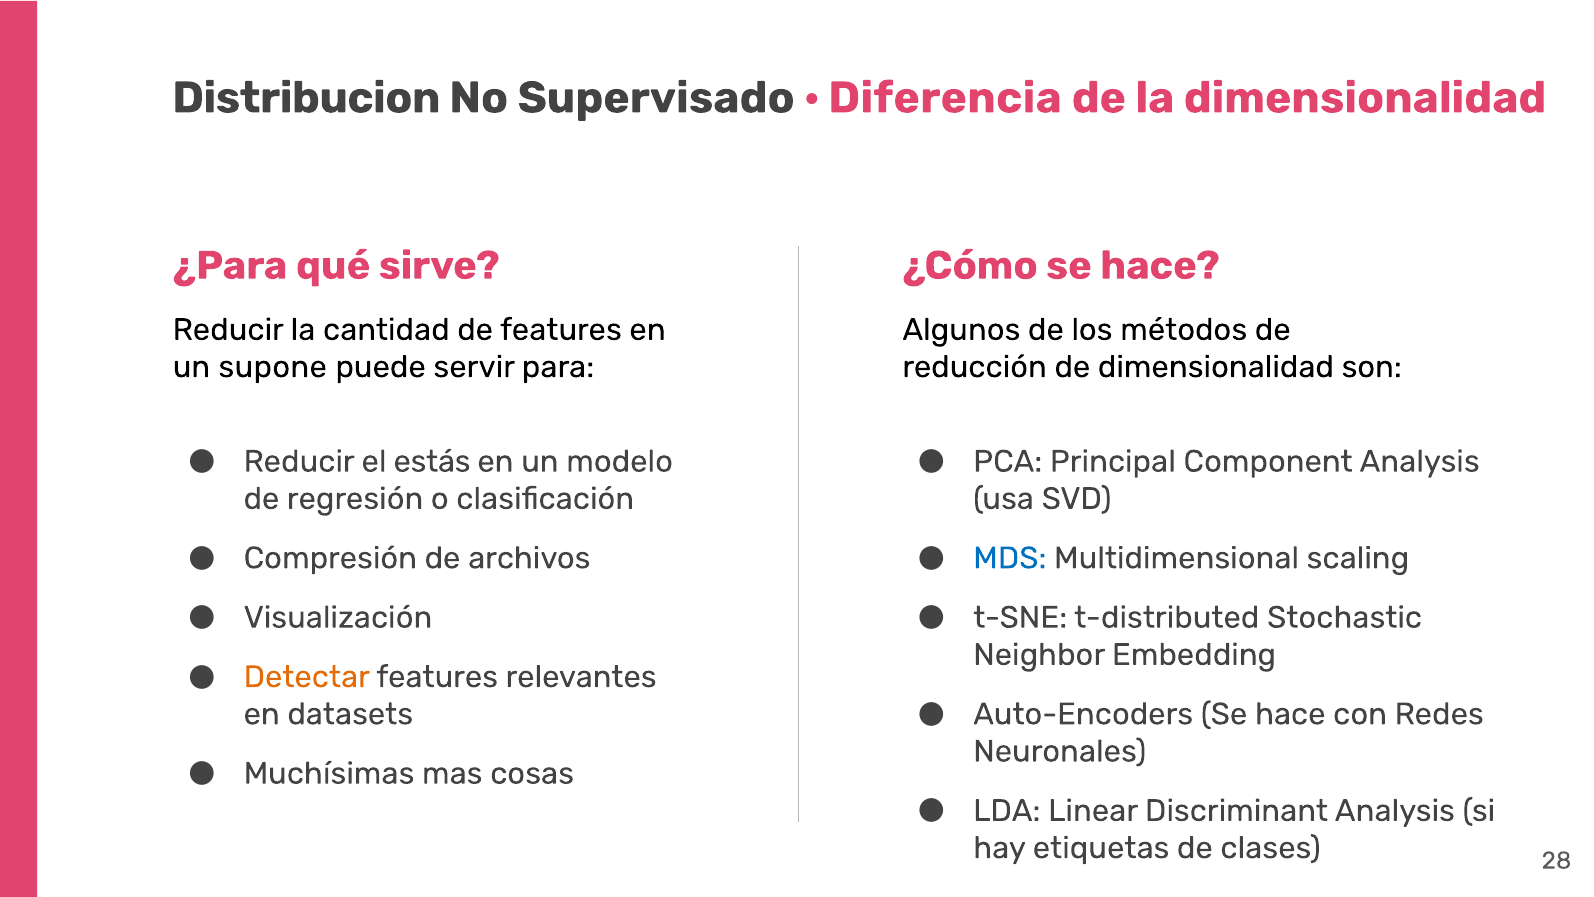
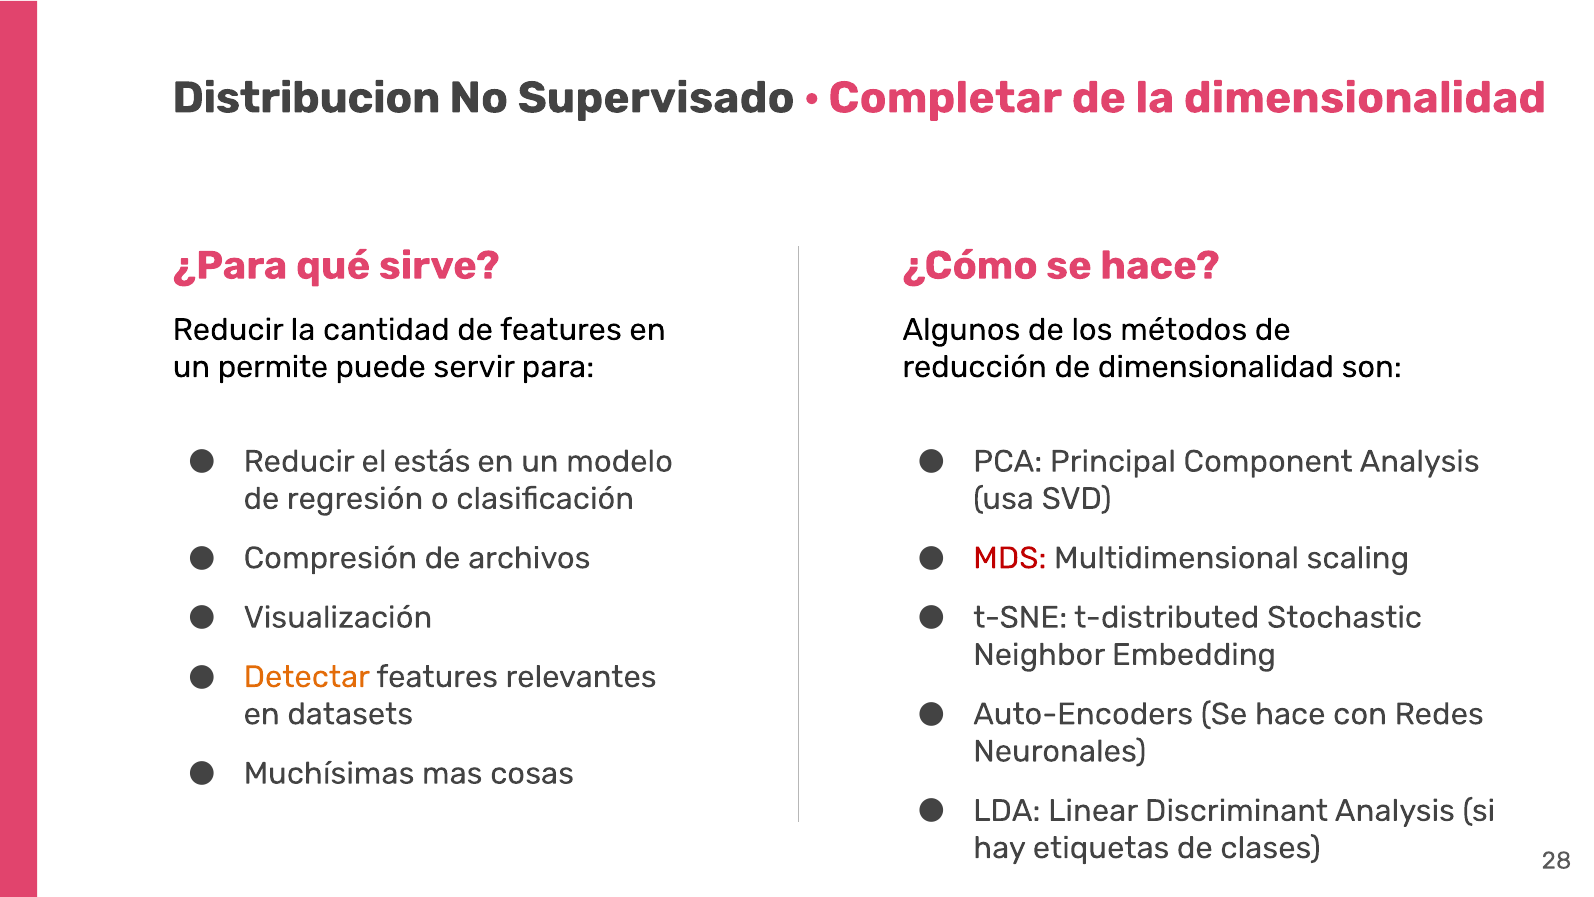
Diferencia: Diferencia -> Completar
supone: supone -> permite
MDS colour: blue -> red
